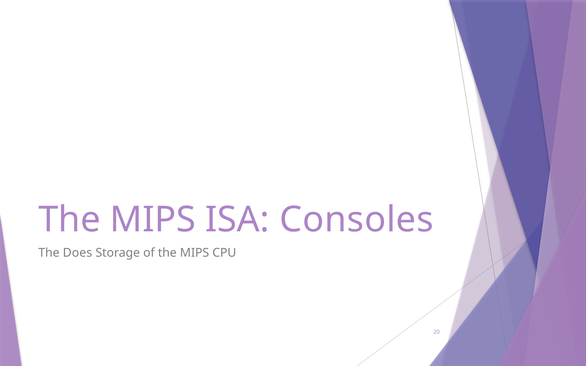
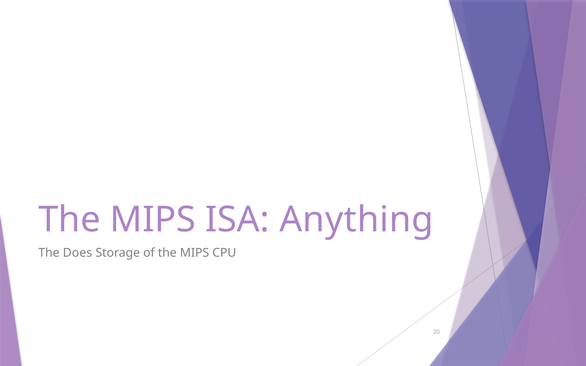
Consoles: Consoles -> Anything
